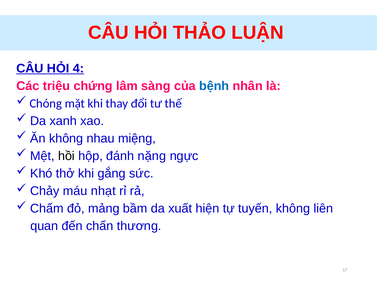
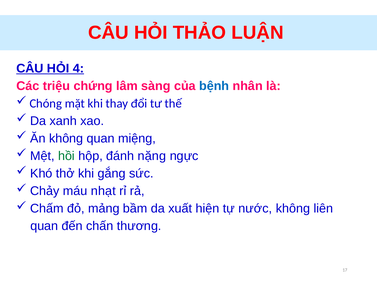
không nhau: nhau -> quan
hồi colour: black -> green
tuyến: tuyến -> nước
